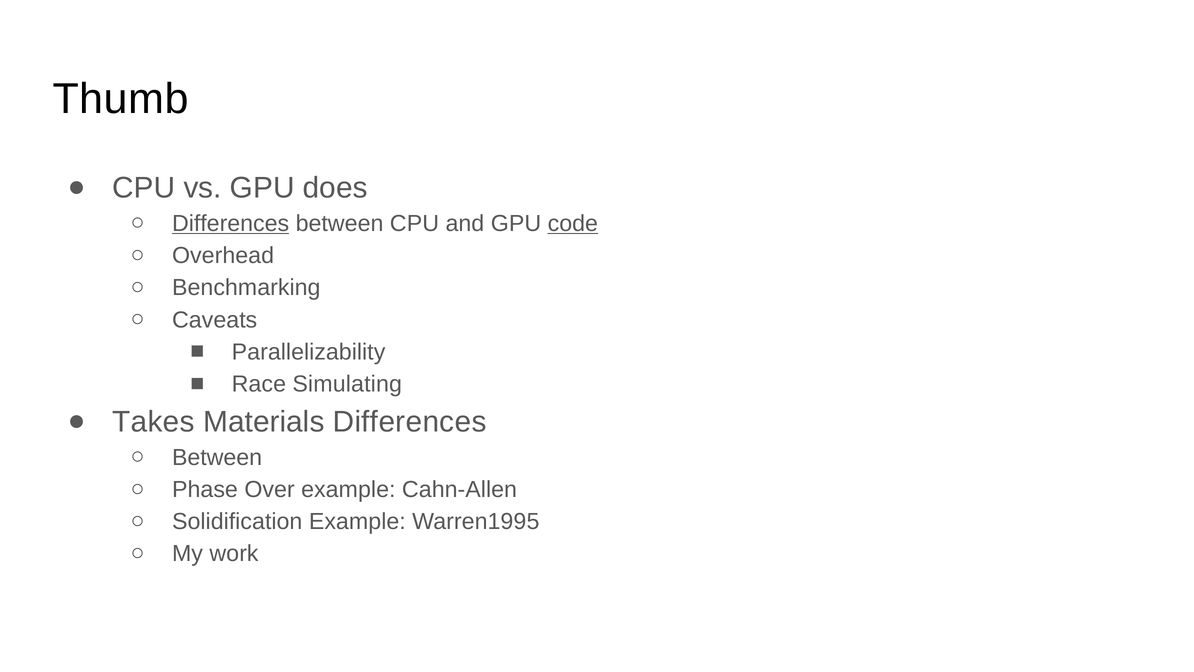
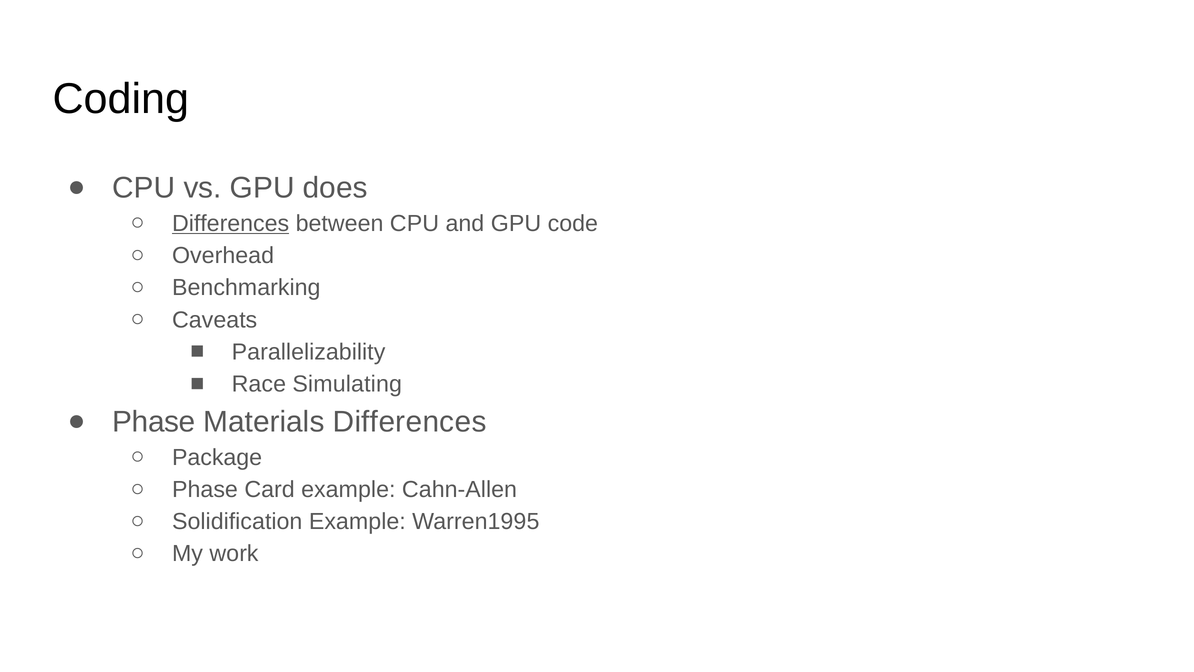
Thumb: Thumb -> Coding
code underline: present -> none
Takes at (154, 422): Takes -> Phase
Between at (217, 457): Between -> Package
Over: Over -> Card
